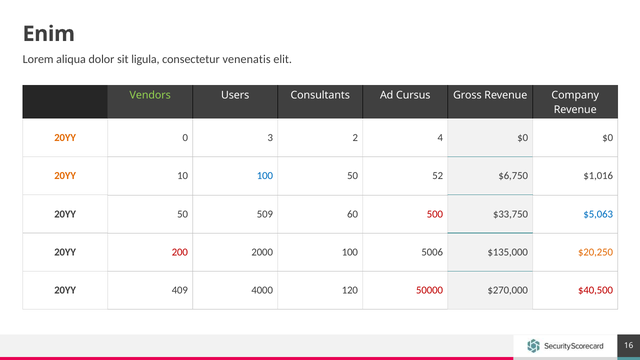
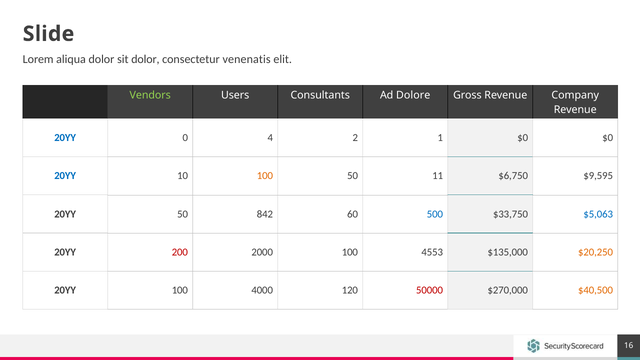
Enim: Enim -> Slide
sit ligula: ligula -> dolor
Cursus: Cursus -> Dolore
20YY at (65, 138) colour: orange -> blue
3: 3 -> 4
4: 4 -> 1
20YY at (65, 176) colour: orange -> blue
100 at (265, 176) colour: blue -> orange
52: 52 -> 11
$1,016: $1,016 -> $9,595
509: 509 -> 842
500 colour: red -> blue
5006: 5006 -> 4553
20YY 409: 409 -> 100
$40,500 colour: red -> orange
